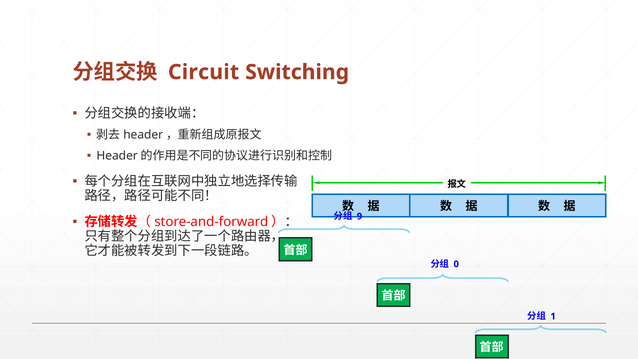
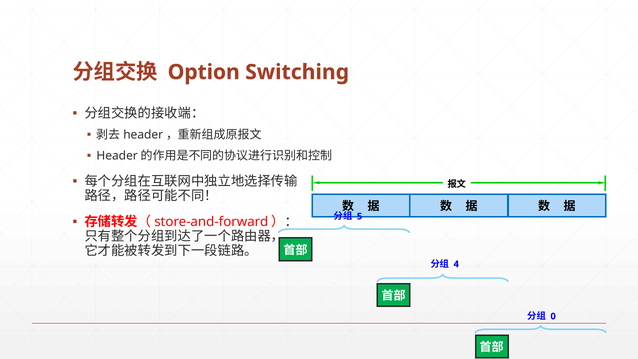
Circuit: Circuit -> Option
9: 9 -> 5
0: 0 -> 4
1: 1 -> 0
